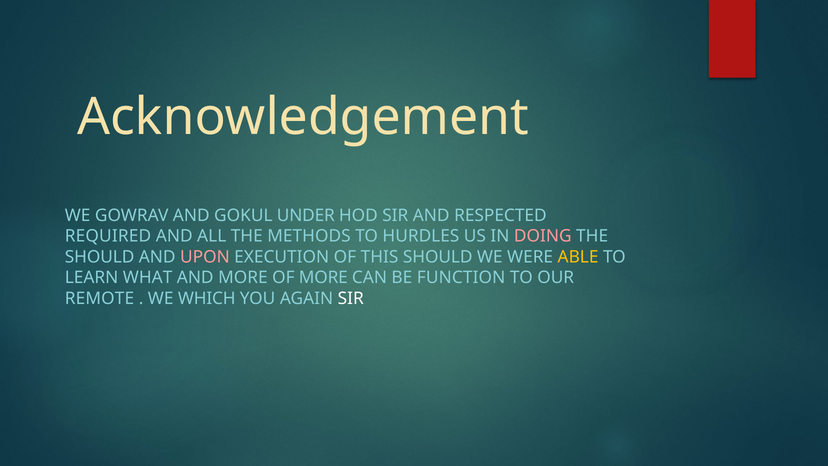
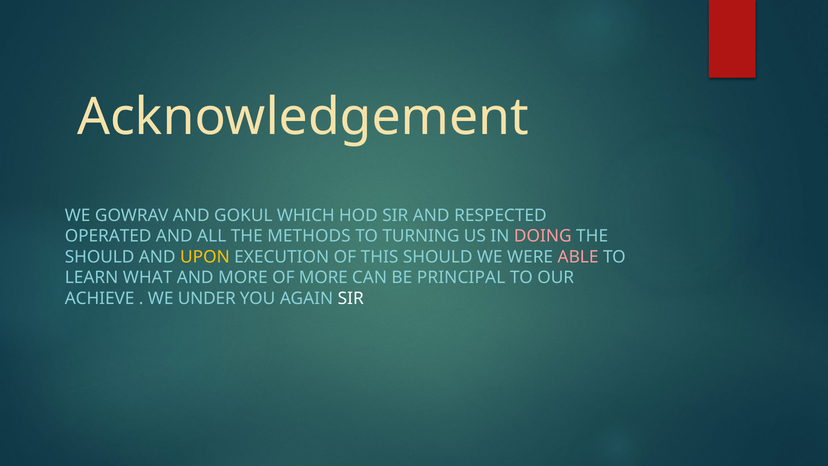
UNDER: UNDER -> WHICH
REQUIRED: REQUIRED -> OPERATED
HURDLES: HURDLES -> TURNING
UPON colour: pink -> yellow
ABLE colour: yellow -> pink
FUNCTION: FUNCTION -> PRINCIPAL
REMOTE: REMOTE -> ACHIEVE
WHICH: WHICH -> UNDER
